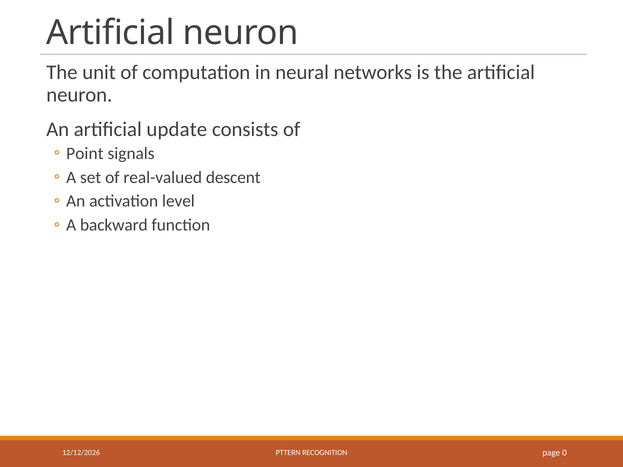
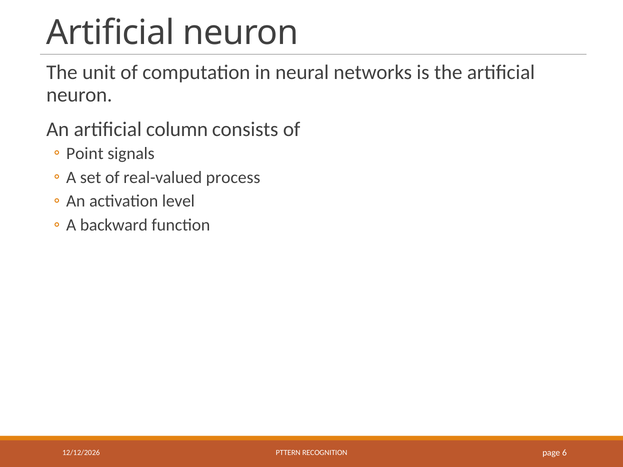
update: update -> column
descent: descent -> process
0: 0 -> 6
